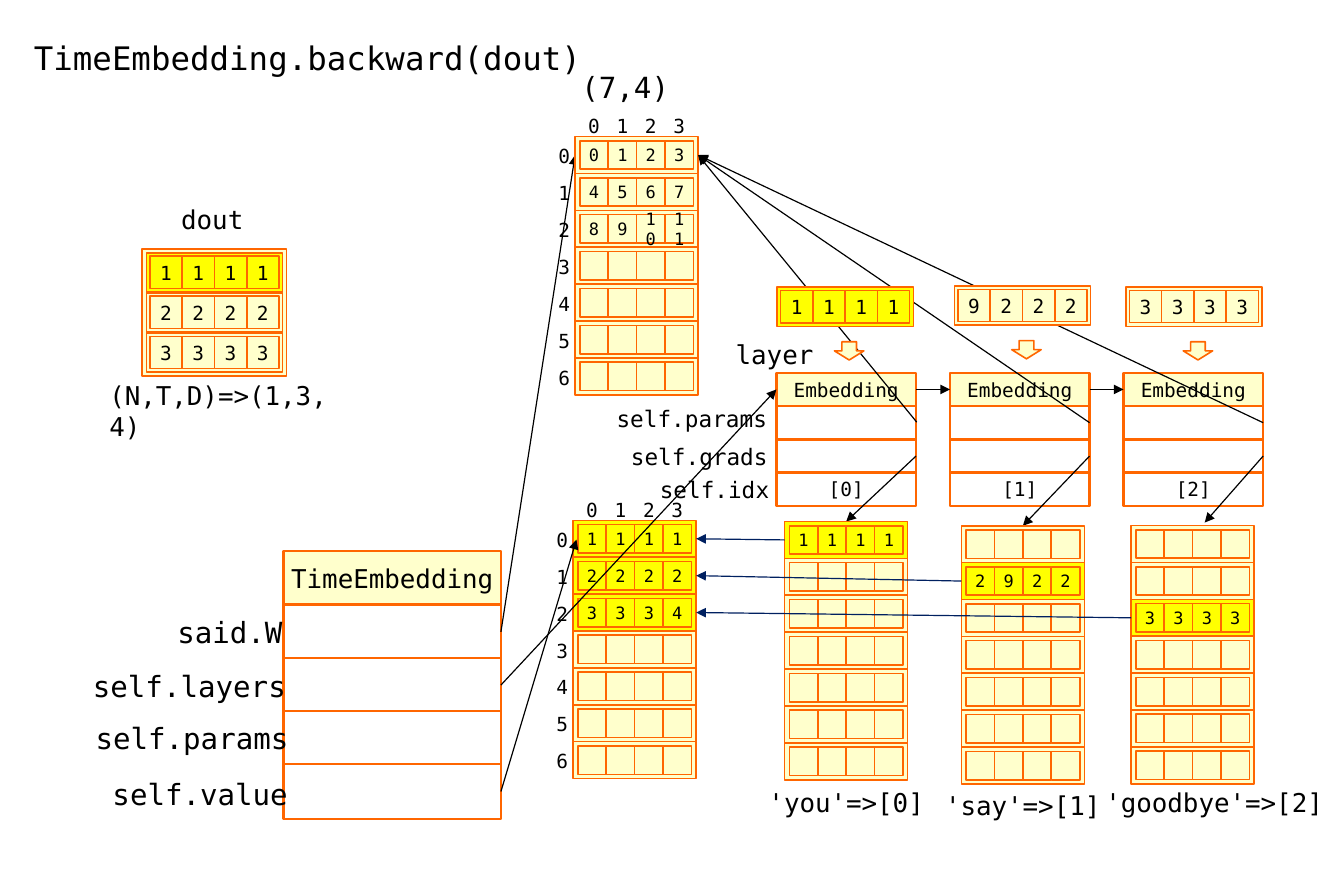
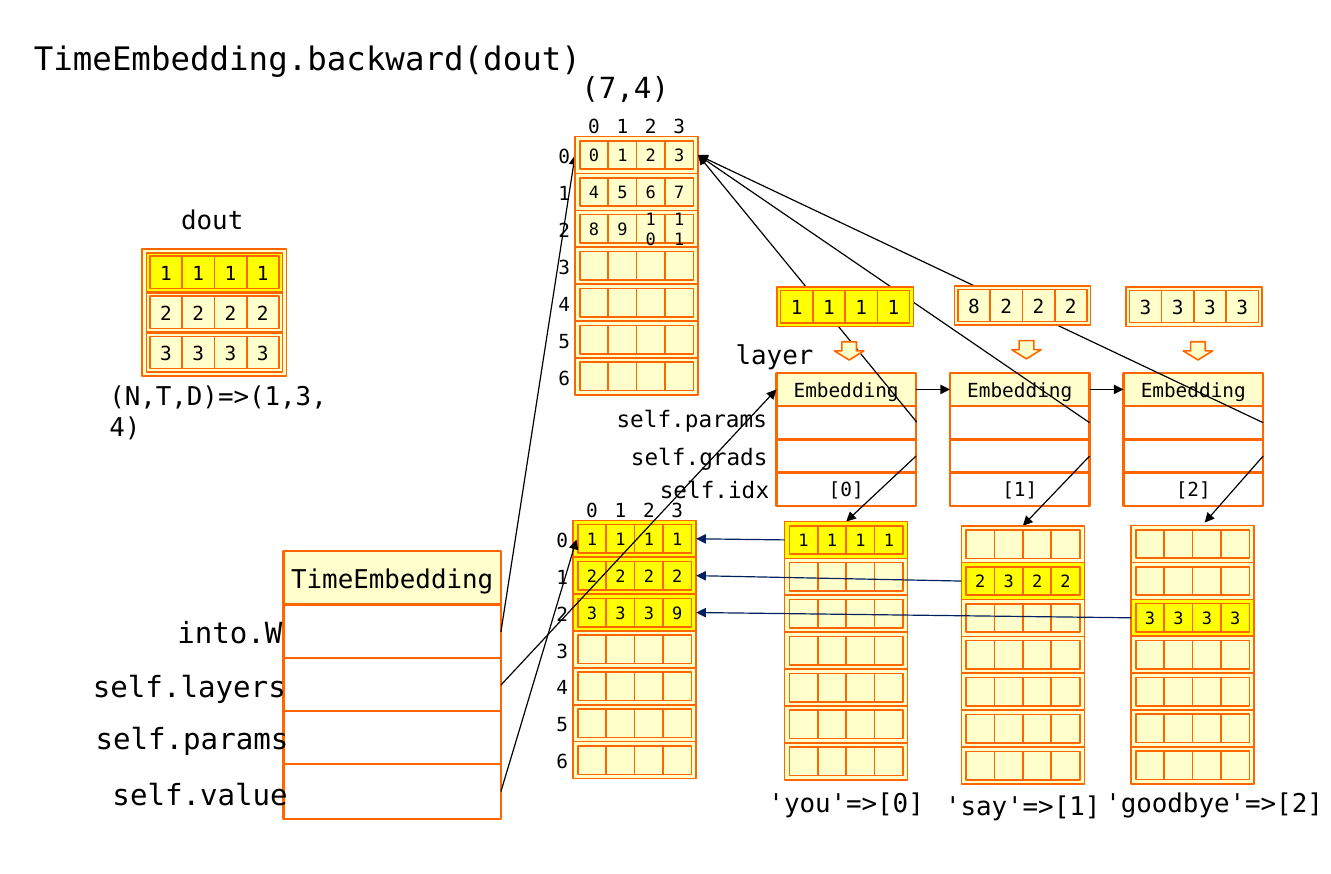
1 9: 9 -> 8
9 at (1009, 582): 9 -> 3
3 3 4: 4 -> 9
said.W: said.W -> into.W
